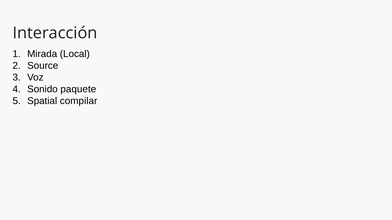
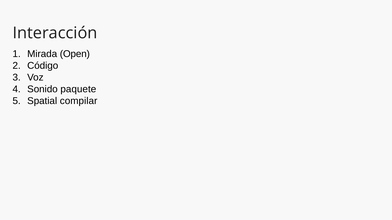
Local: Local -> Open
Source: Source -> Código
